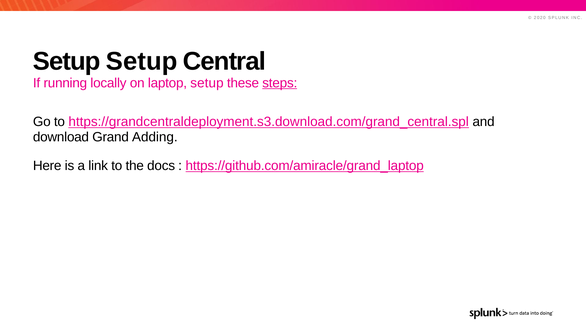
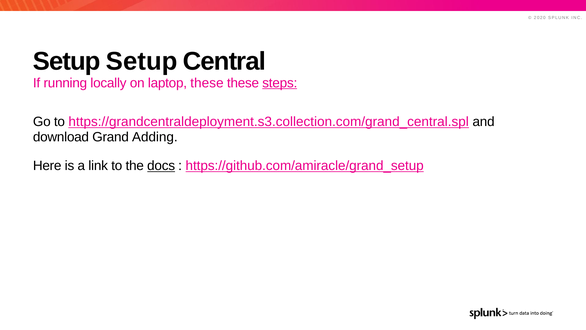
laptop setup: setup -> these
https://grandcentraldeployment.s3.download.com/grand_central.spl: https://grandcentraldeployment.s3.download.com/grand_central.spl -> https://grandcentraldeployment.s3.collection.com/grand_central.spl
docs underline: none -> present
https://github.com/amiracle/grand_laptop: https://github.com/amiracle/grand_laptop -> https://github.com/amiracle/grand_setup
